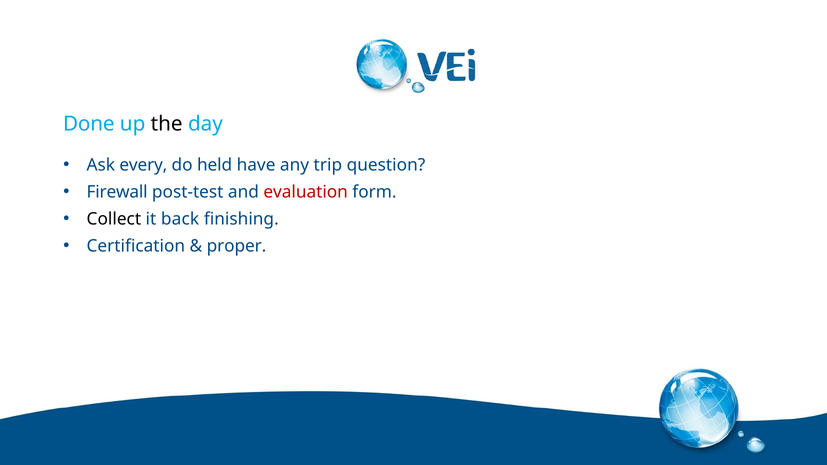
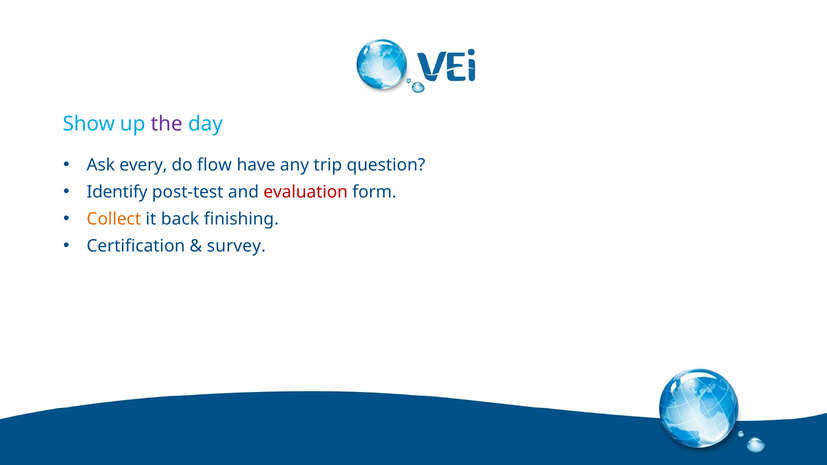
Done: Done -> Show
the colour: black -> purple
held: held -> flow
Firewall: Firewall -> Identify
Collect colour: black -> orange
proper: proper -> survey
